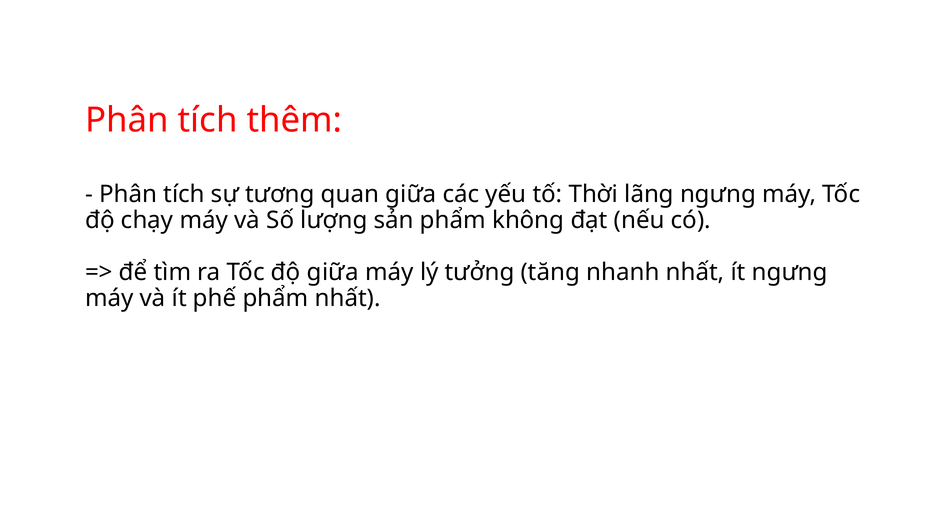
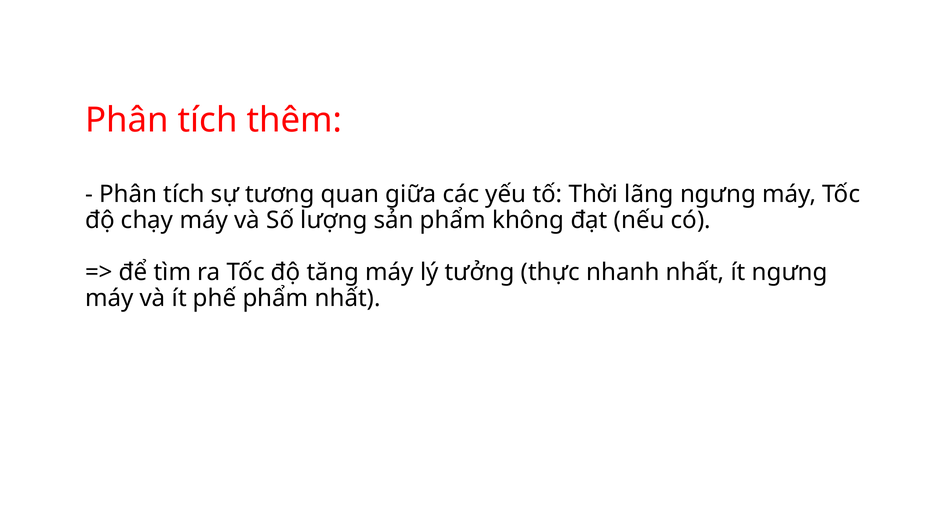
độ giữa: giữa -> tăng
tăng: tăng -> thực
